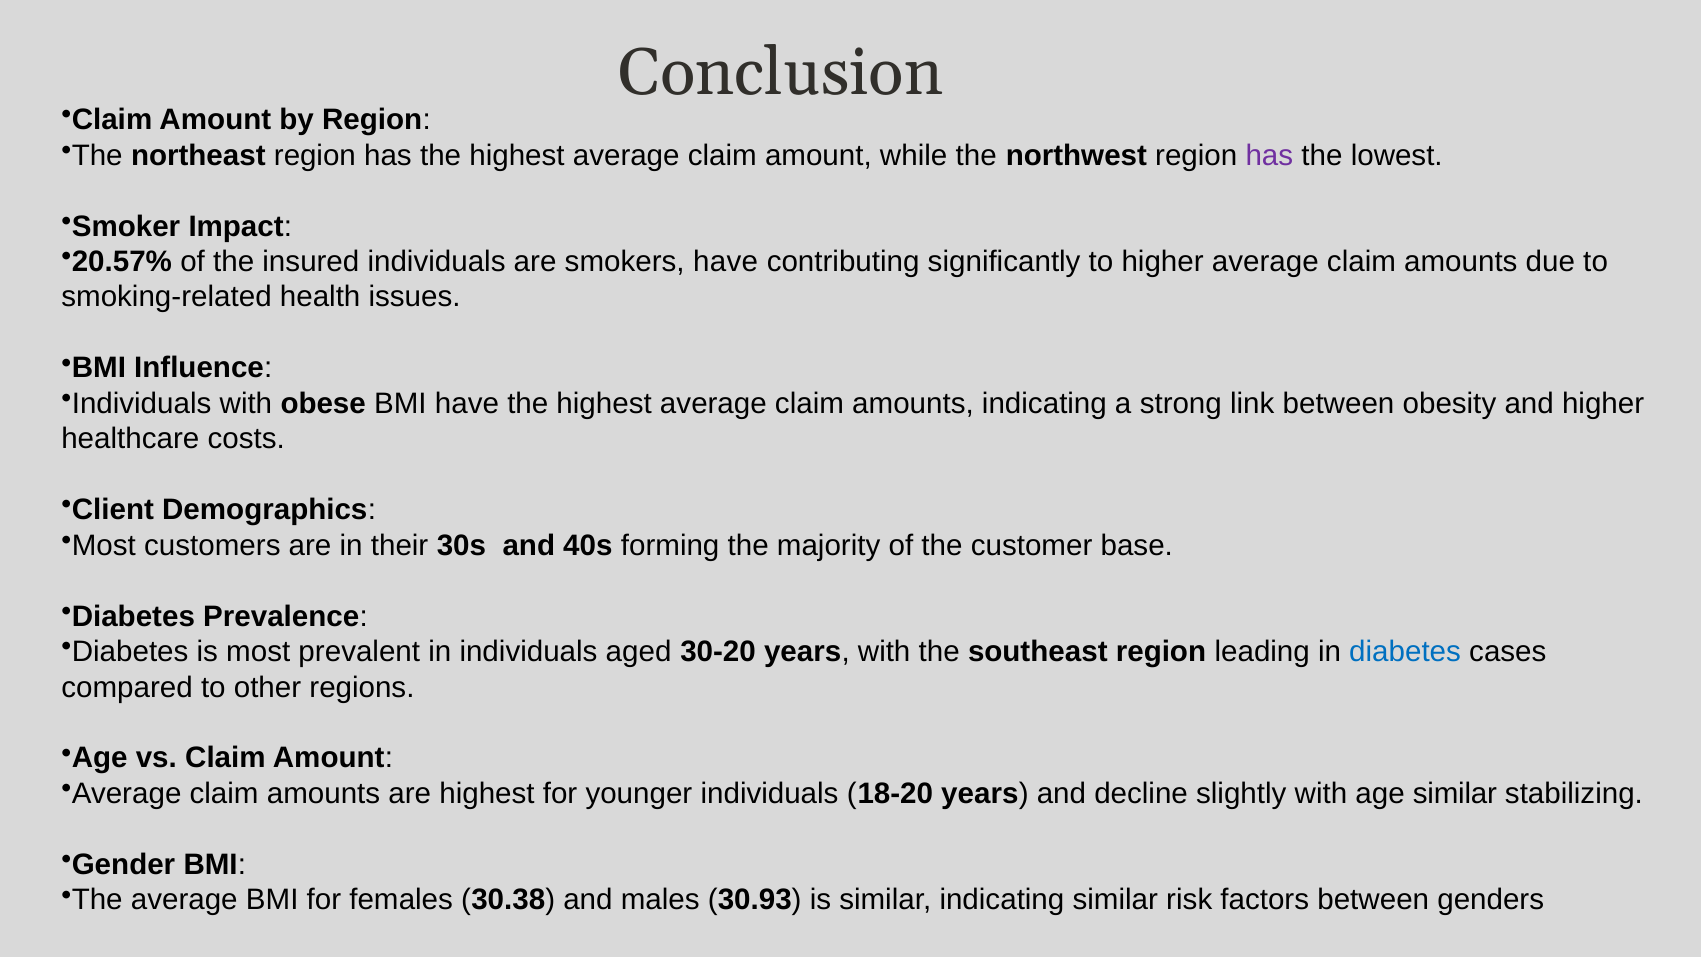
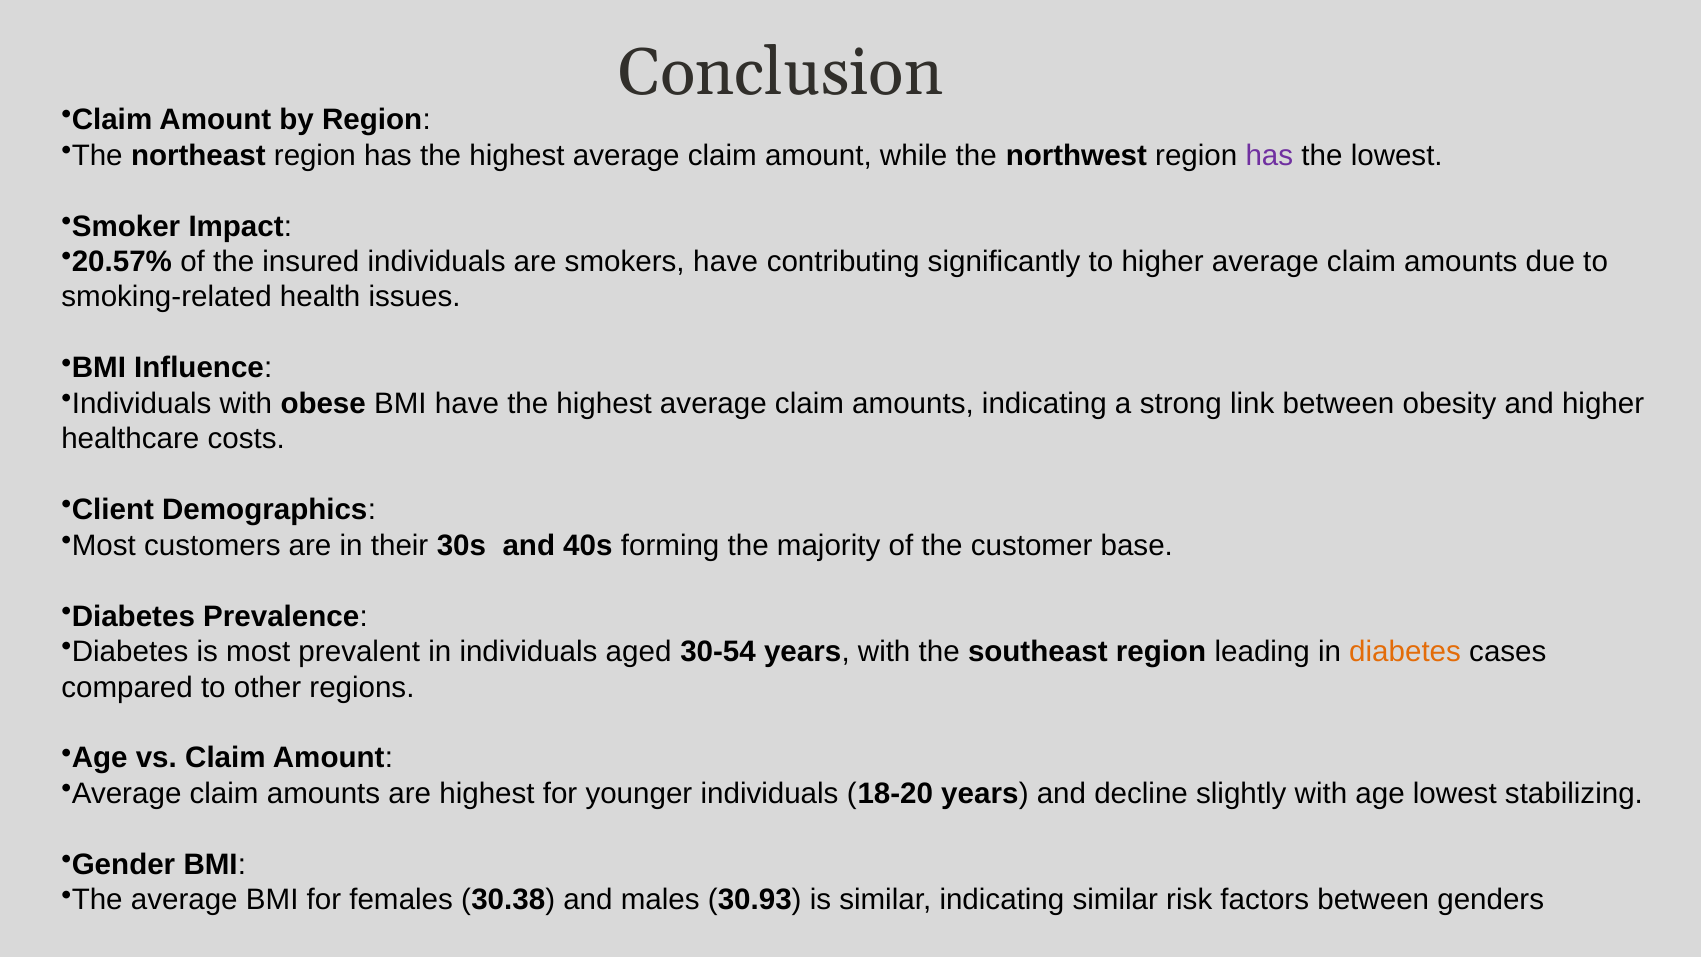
30-20: 30-20 -> 30-54
diabetes at (1405, 652) colour: blue -> orange
age similar: similar -> lowest
